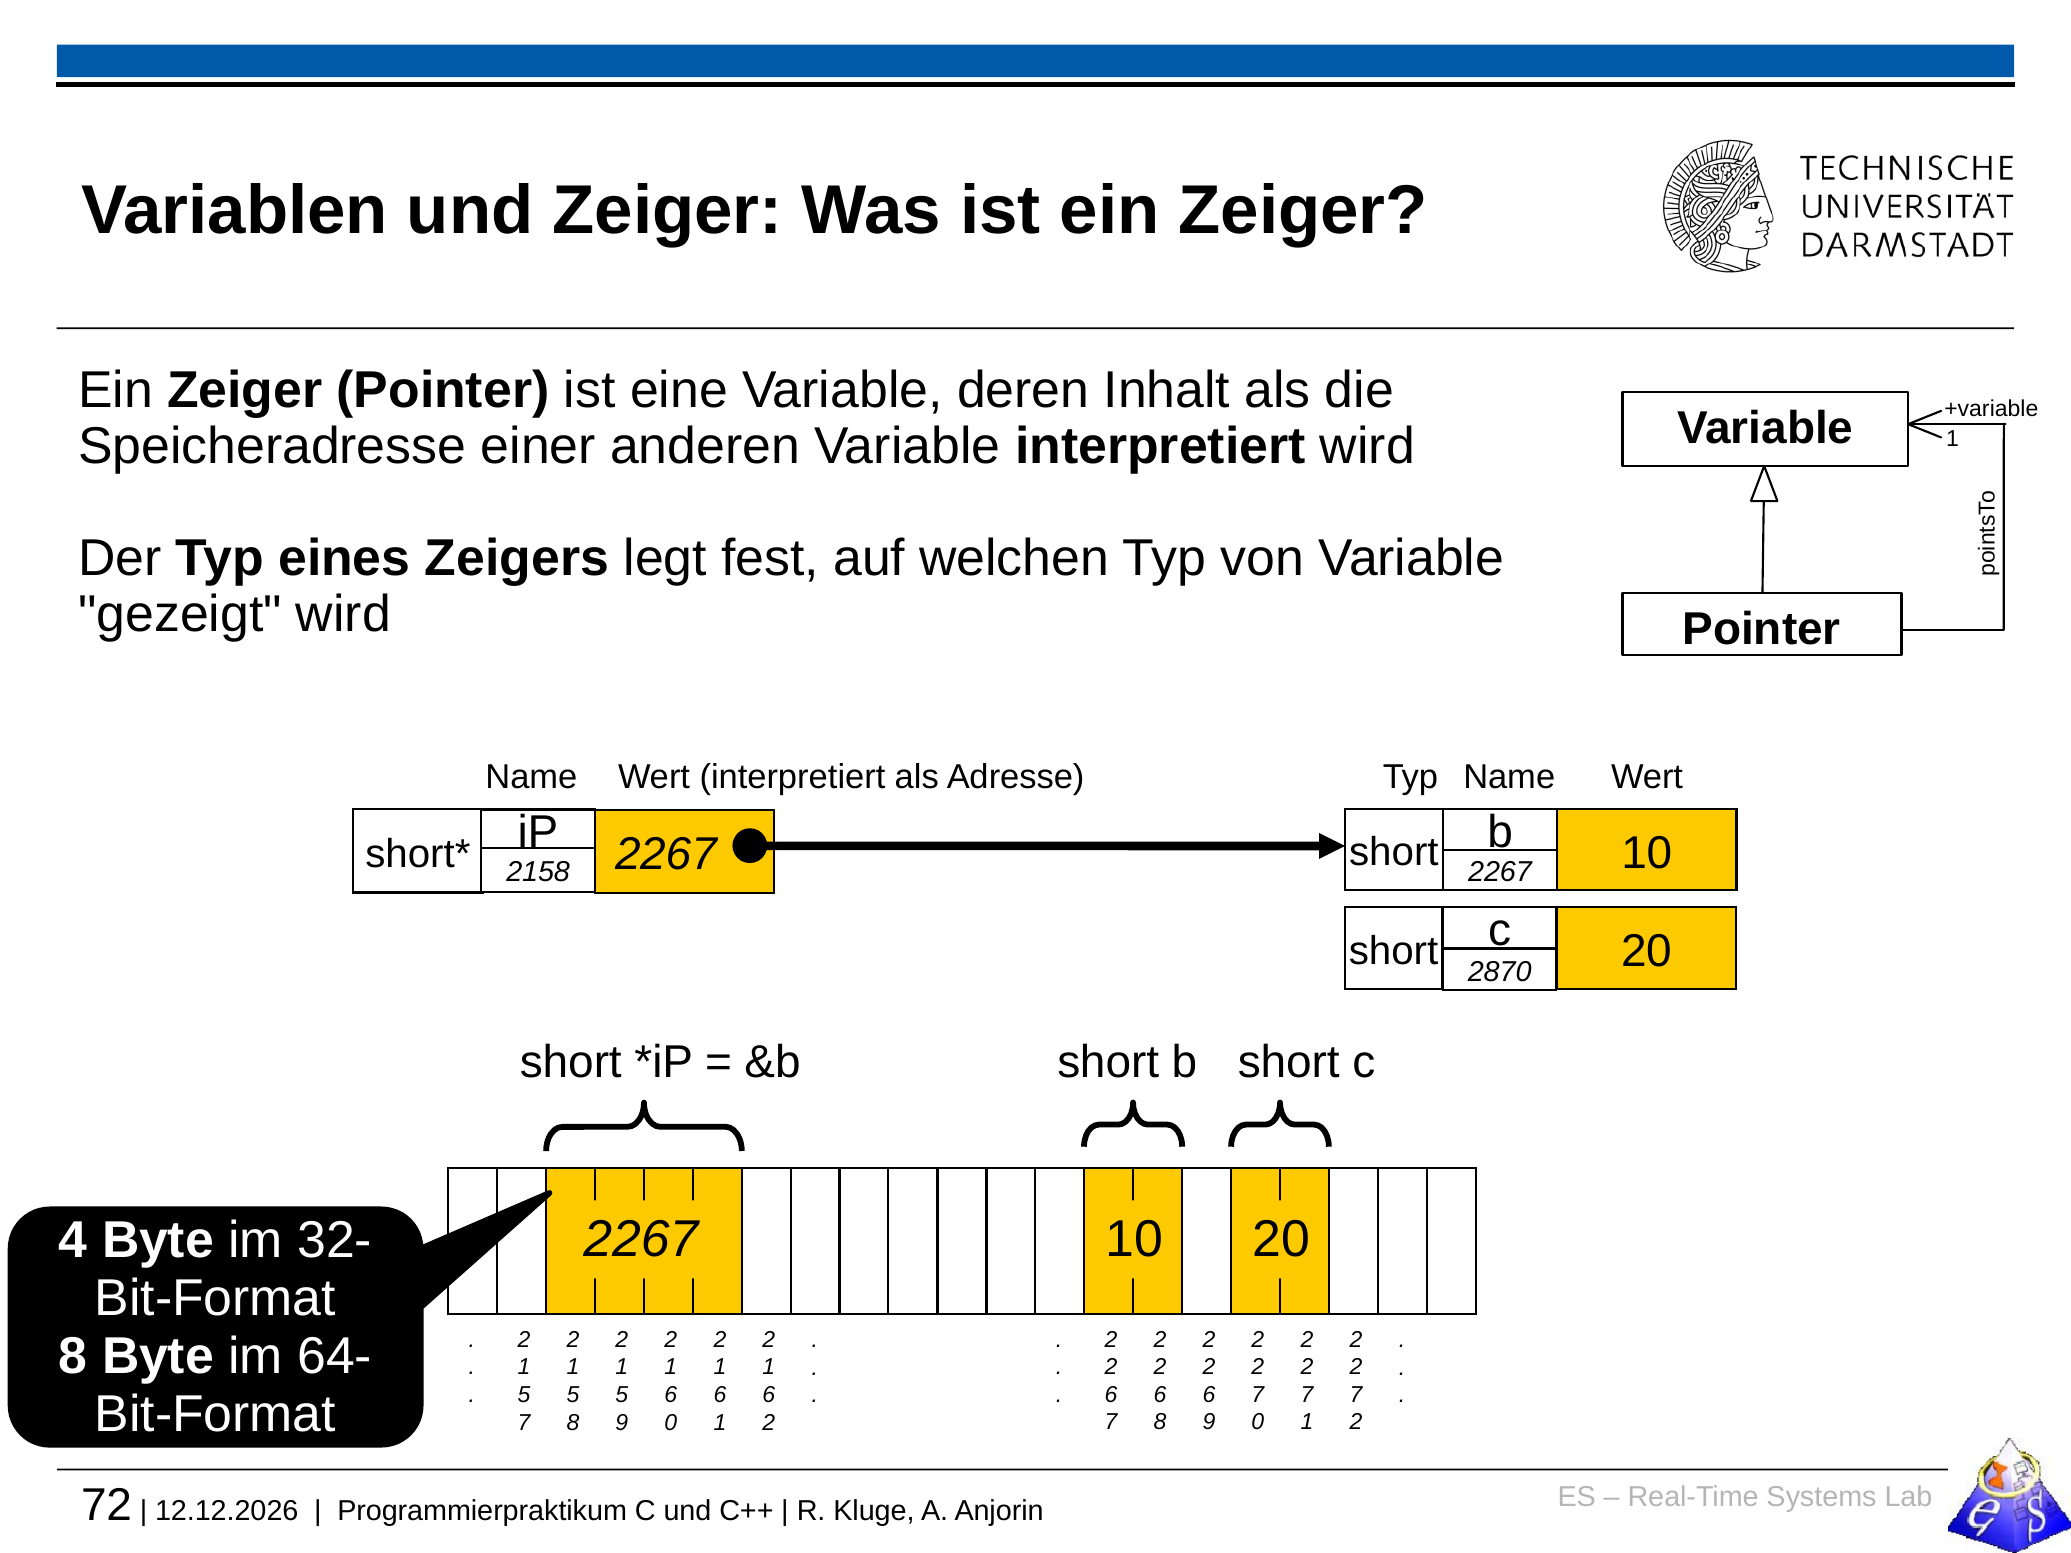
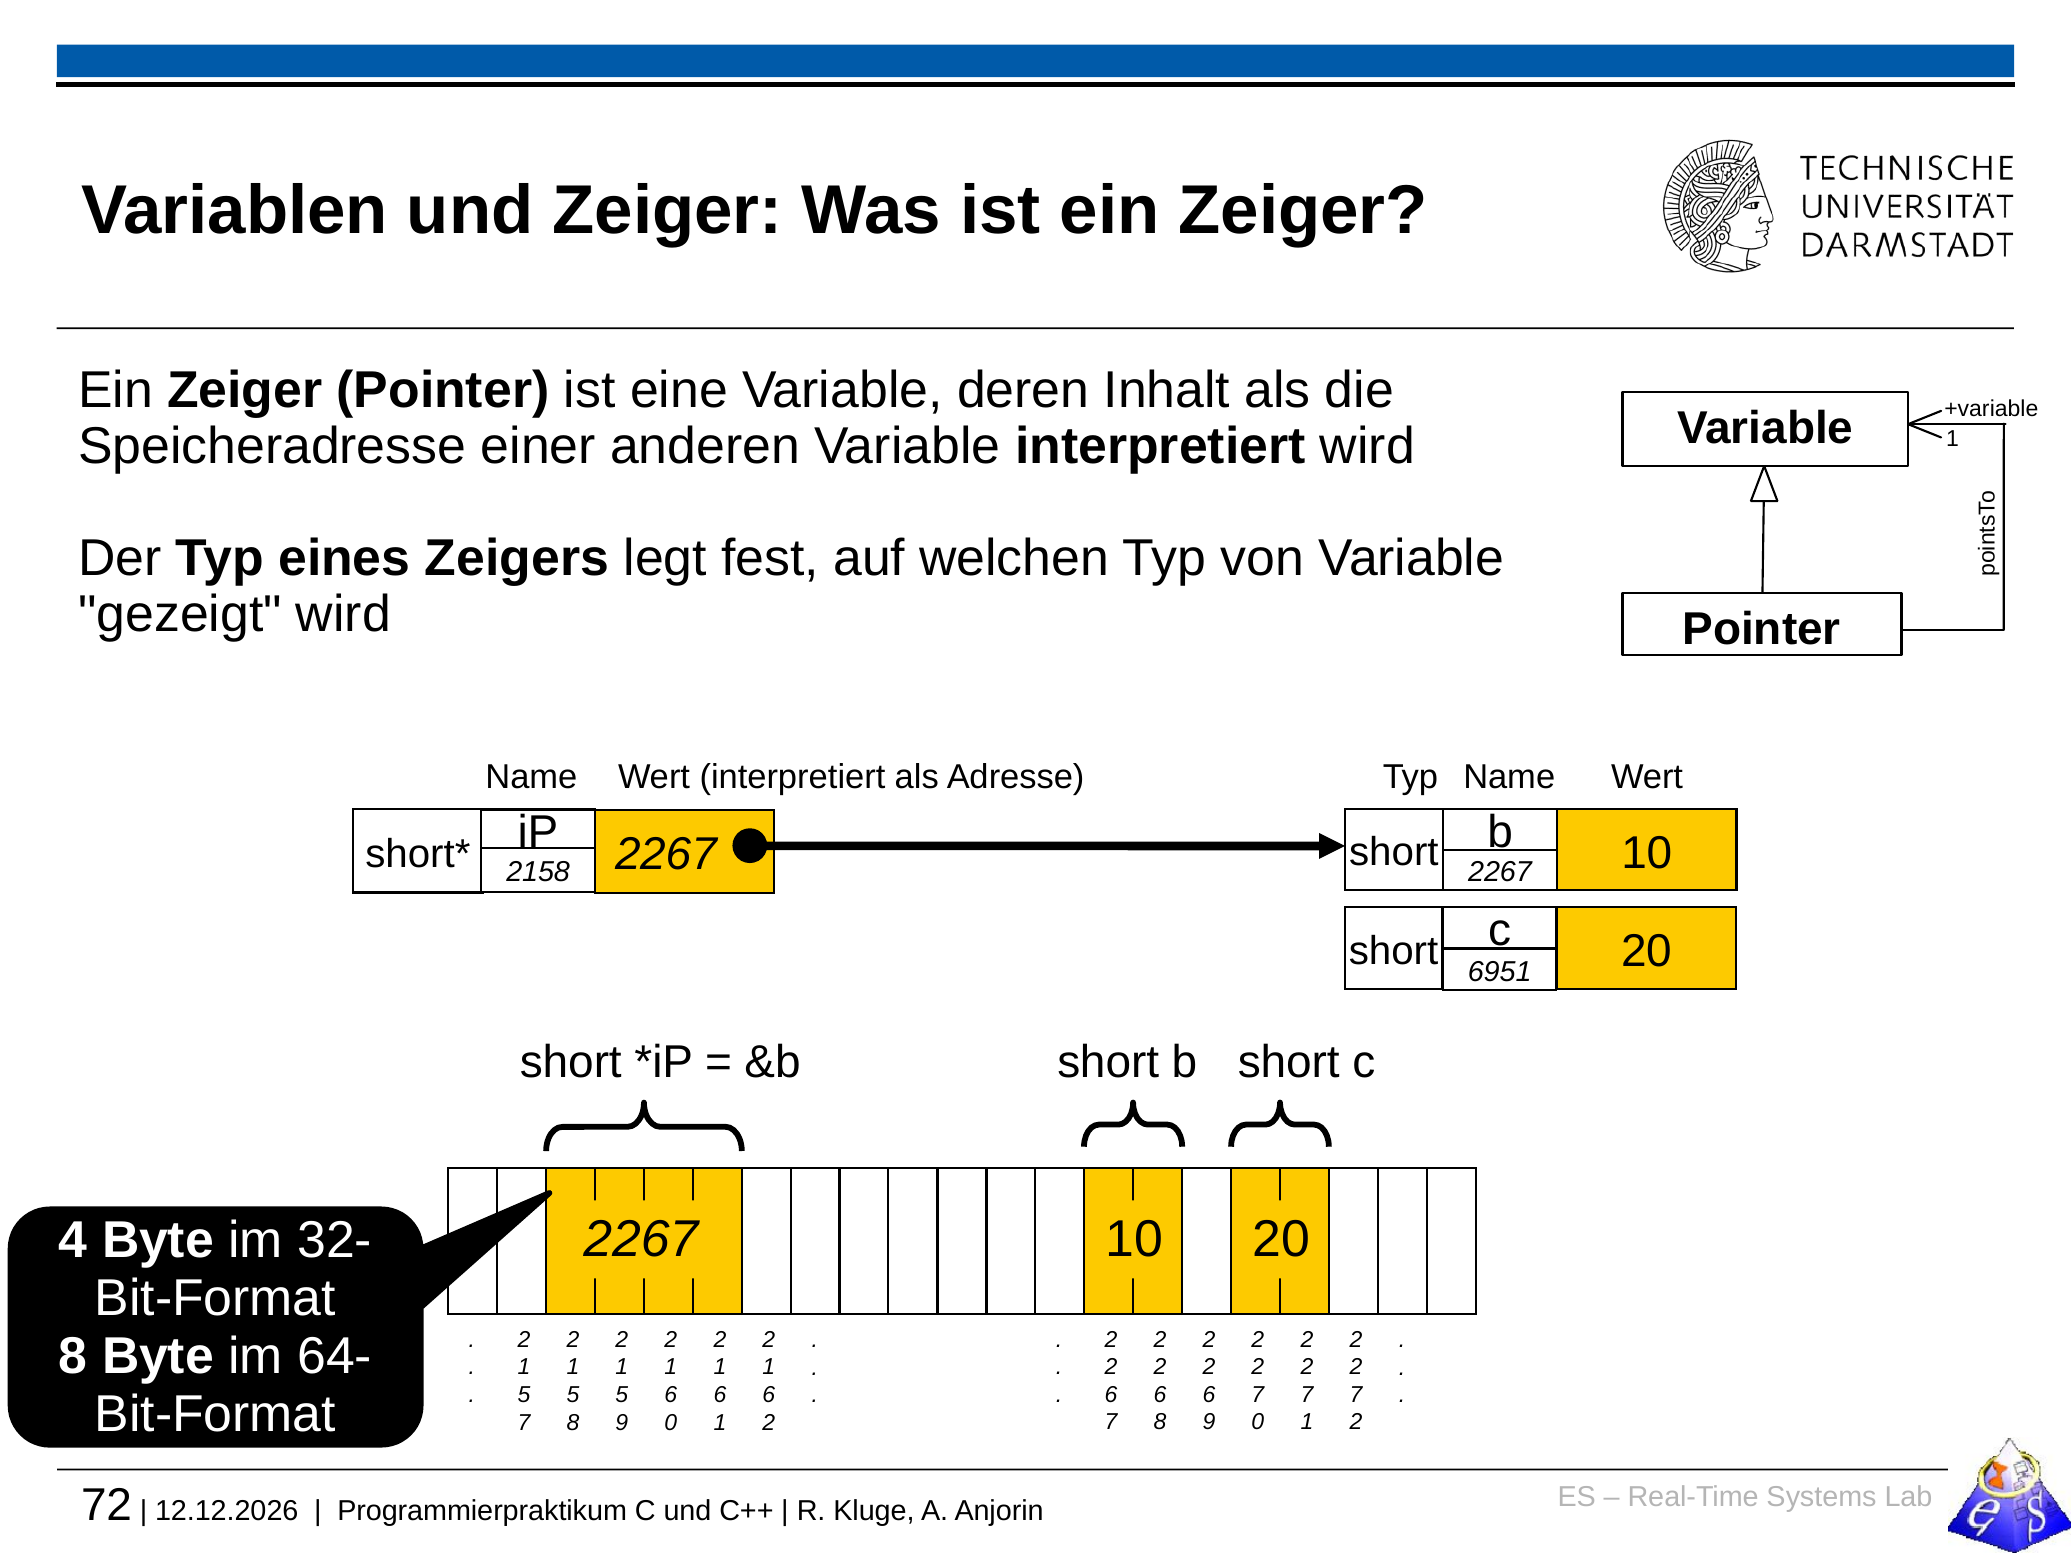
2870: 2870 -> 6951
